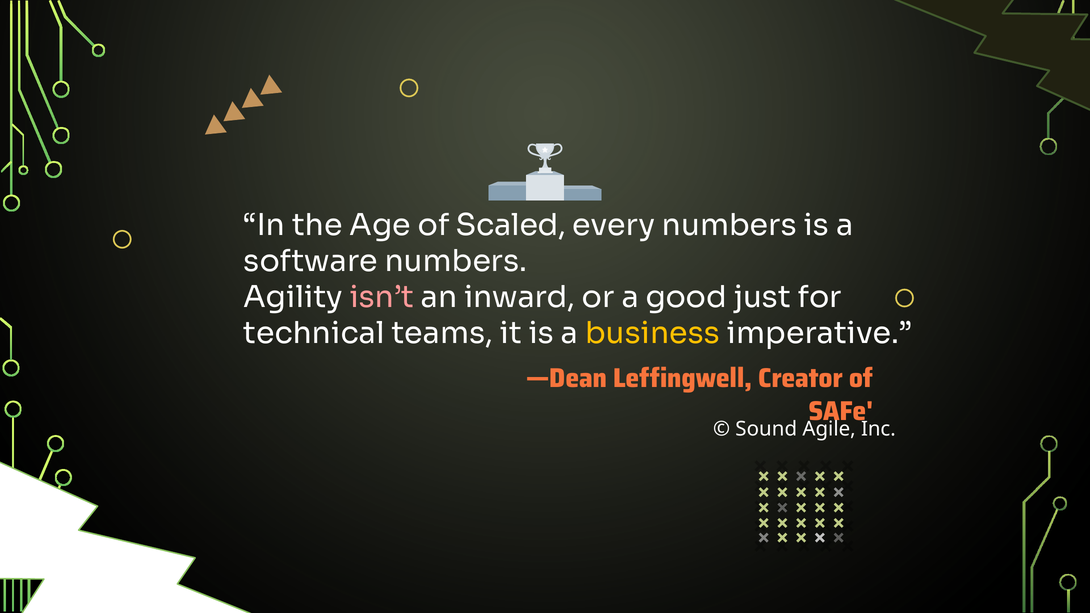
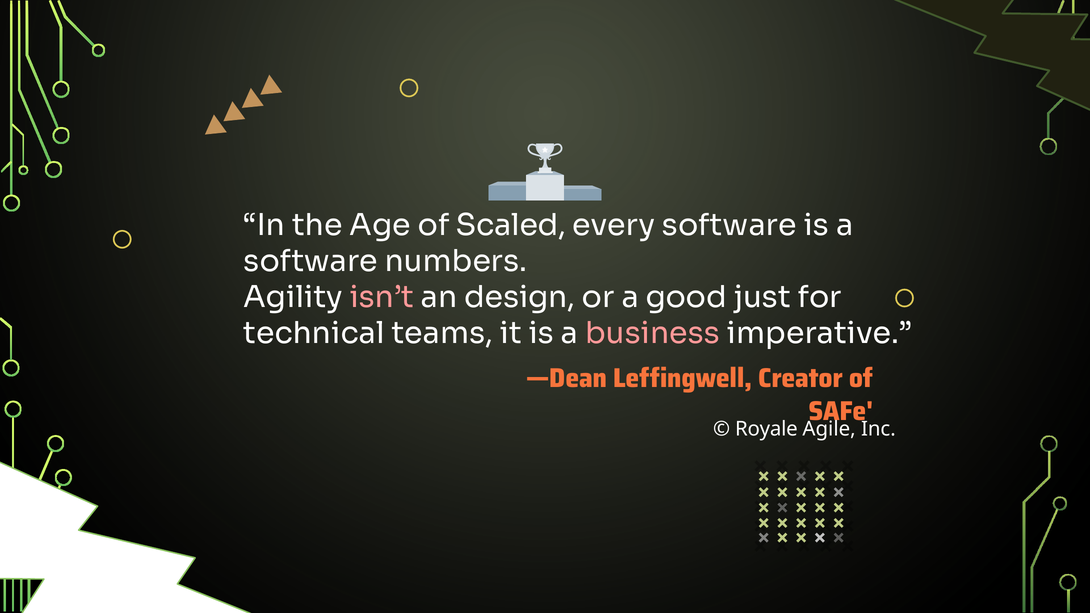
every numbers: numbers -> software
inward: inward -> design
business colour: yellow -> pink
Sound: Sound -> Royale
